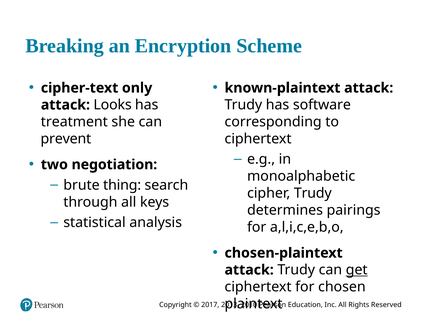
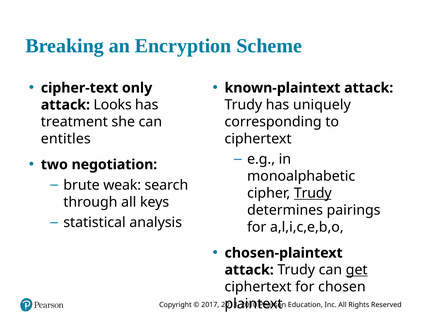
software: software -> uniquely
prevent: prevent -> entitles
thing: thing -> weak
Trudy at (313, 193) underline: none -> present
